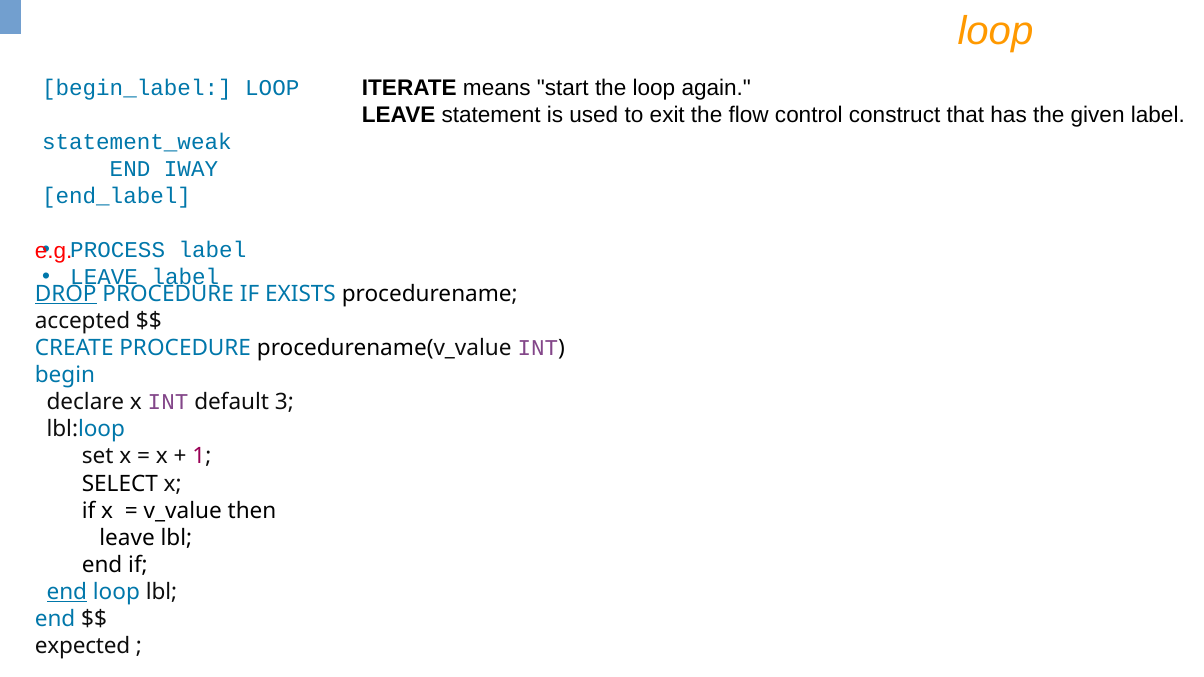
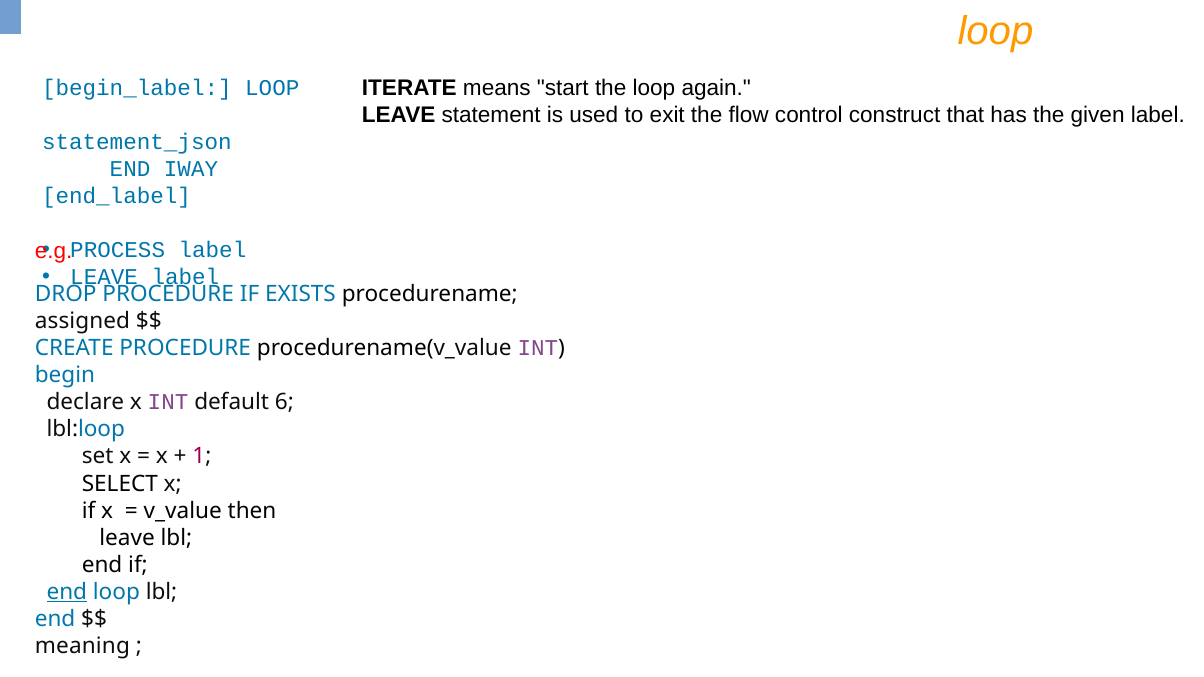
statement_weak: statement_weak -> statement_json
DROP underline: present -> none
accepted: accepted -> assigned
3: 3 -> 6
expected: expected -> meaning
